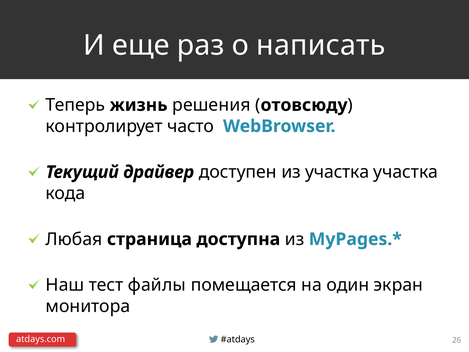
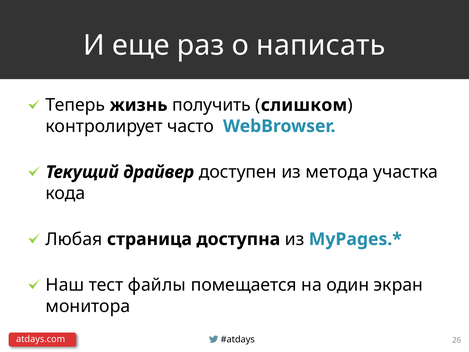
решения: решения -> получить
отовсюду: отовсюду -> слишком
из участка: участка -> метода
